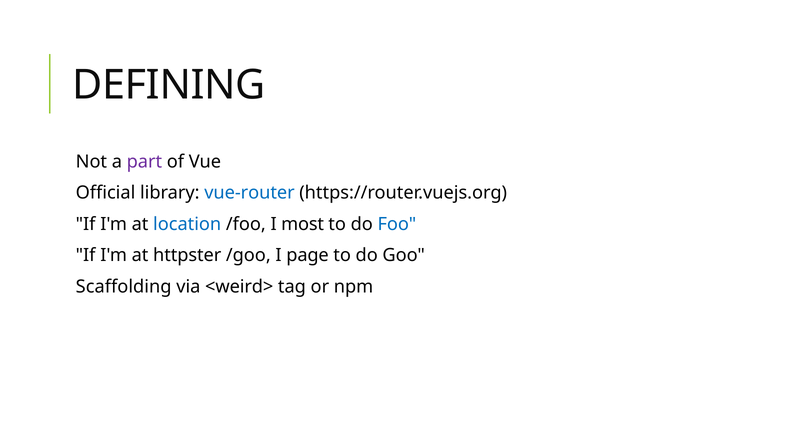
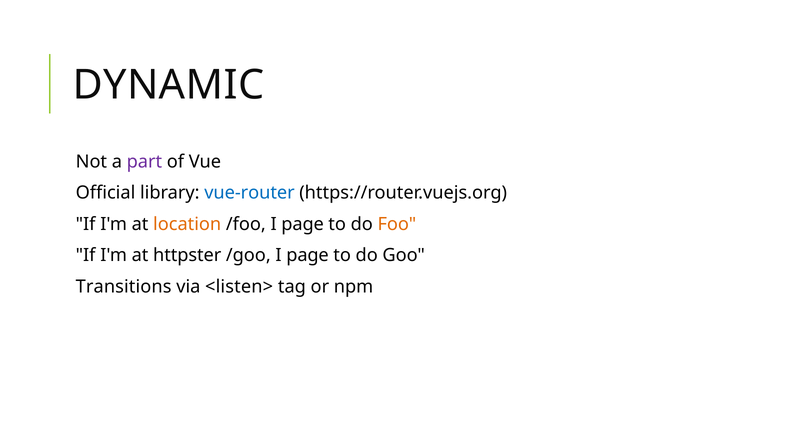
DEFINING: DEFINING -> DYNAMIC
location colour: blue -> orange
/foo I most: most -> page
Foo colour: blue -> orange
Scaffolding: Scaffolding -> Transitions
<weird>: <weird> -> <listen>
